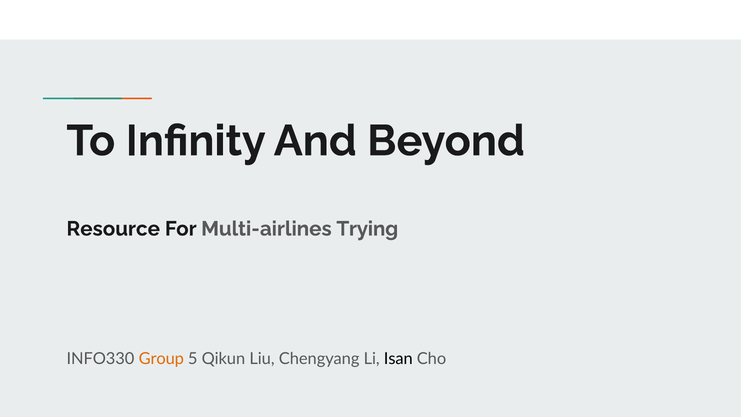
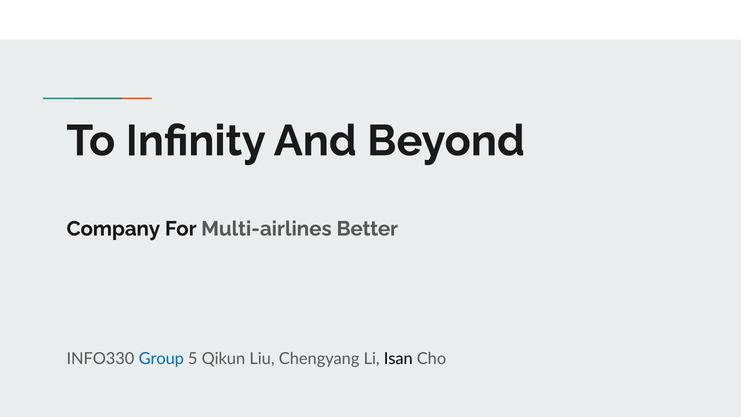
Resource: Resource -> Company
Trying: Trying -> Better
Group colour: orange -> blue
